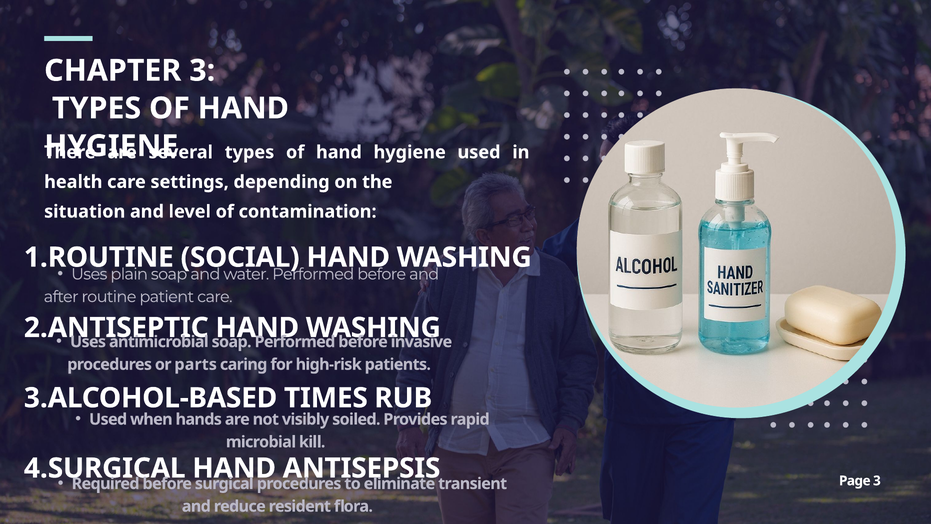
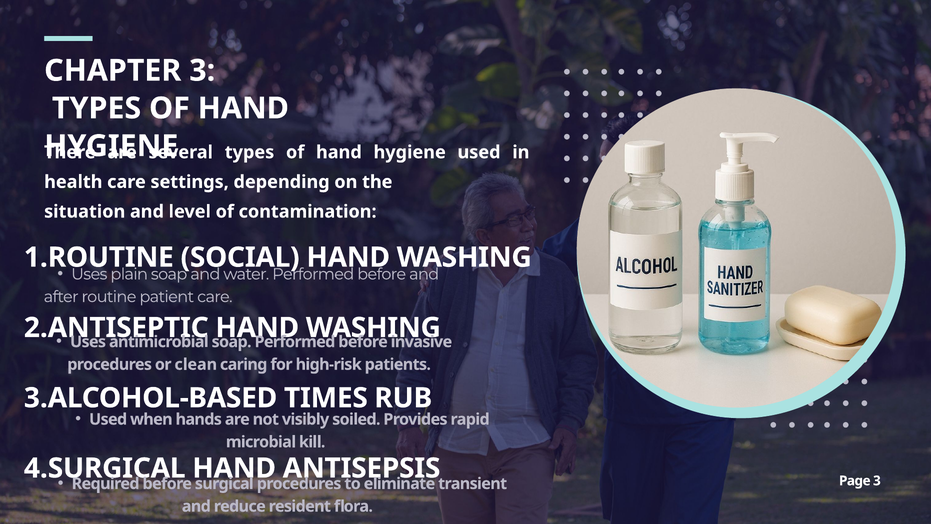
parts: parts -> clean
